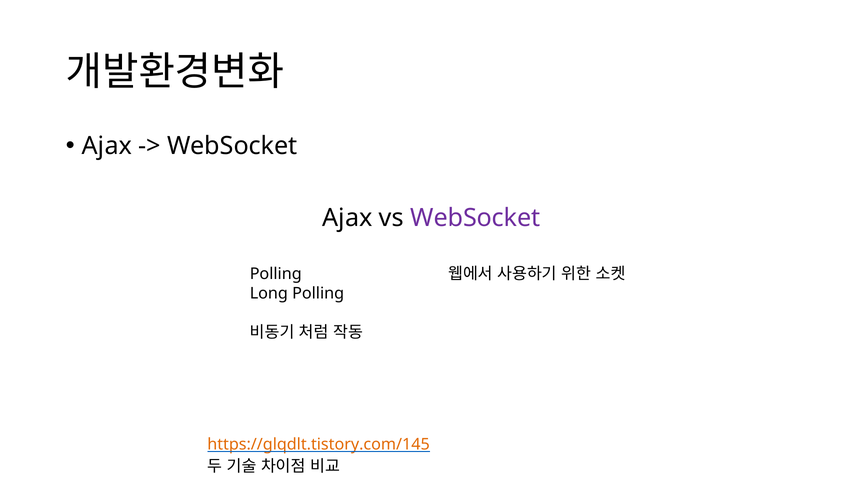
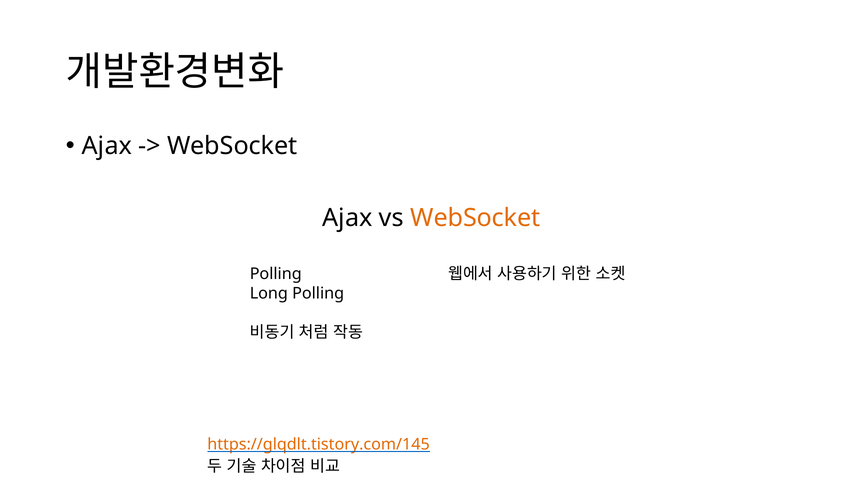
WebSocket at (475, 218) colour: purple -> orange
